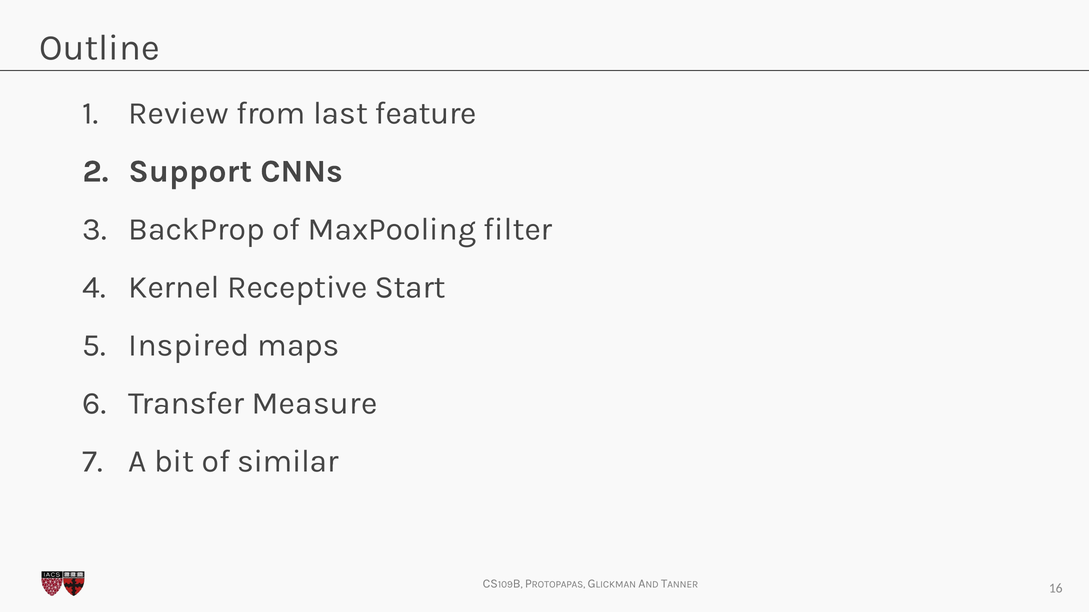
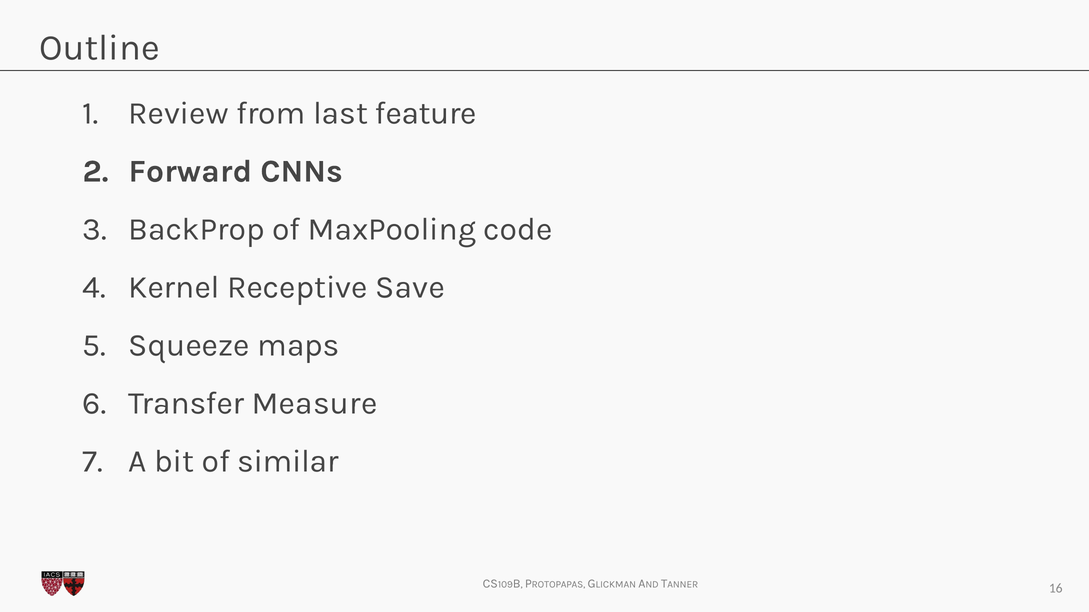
Support: Support -> Forward
filter: filter -> code
Start: Start -> Save
Inspired: Inspired -> Squeeze
